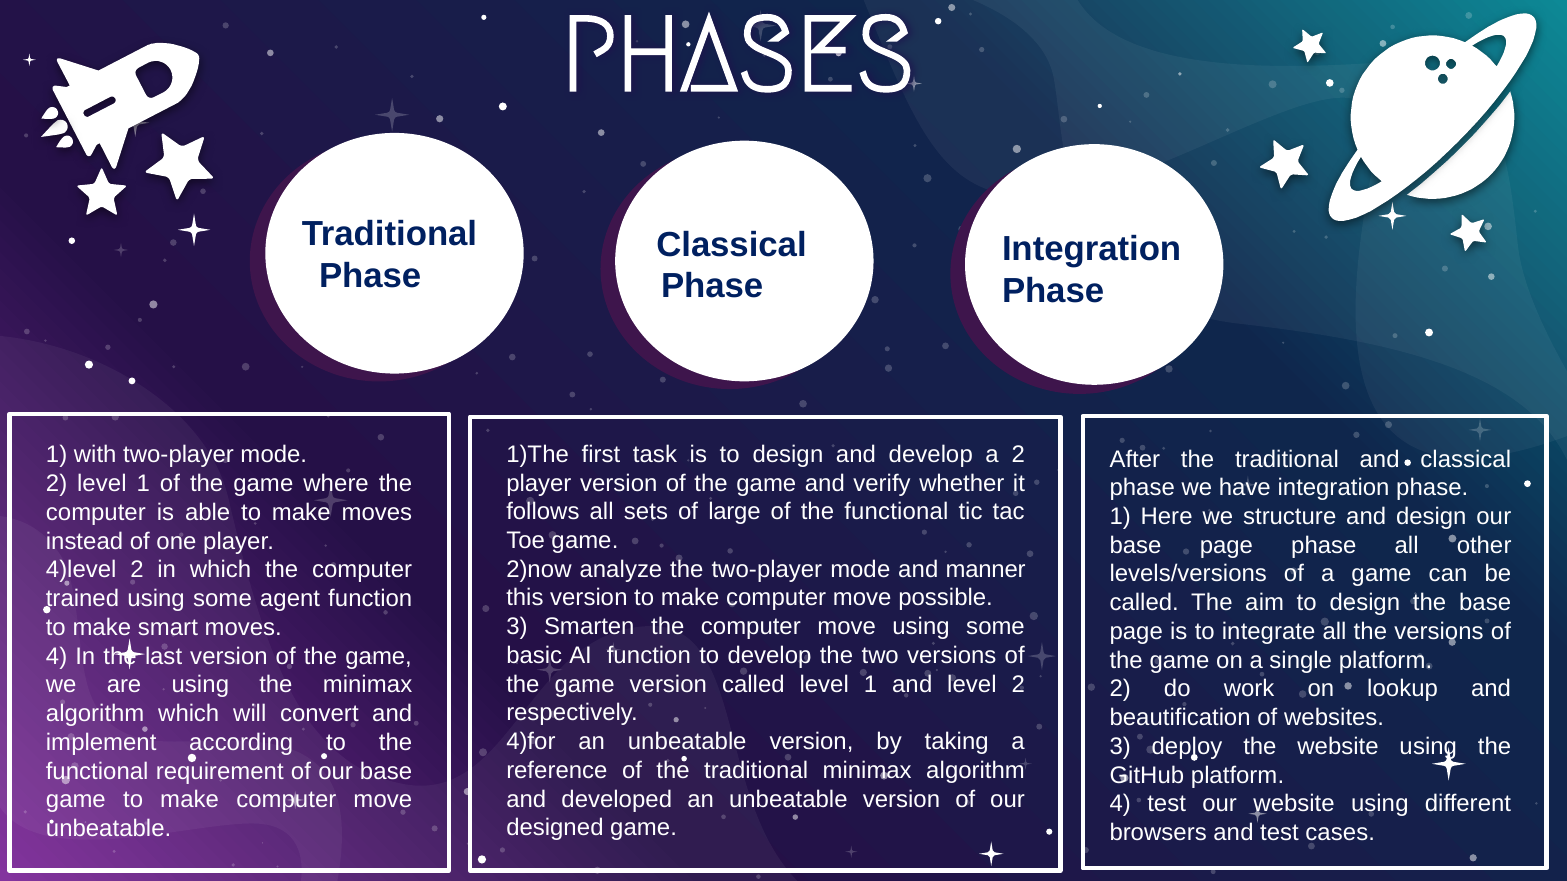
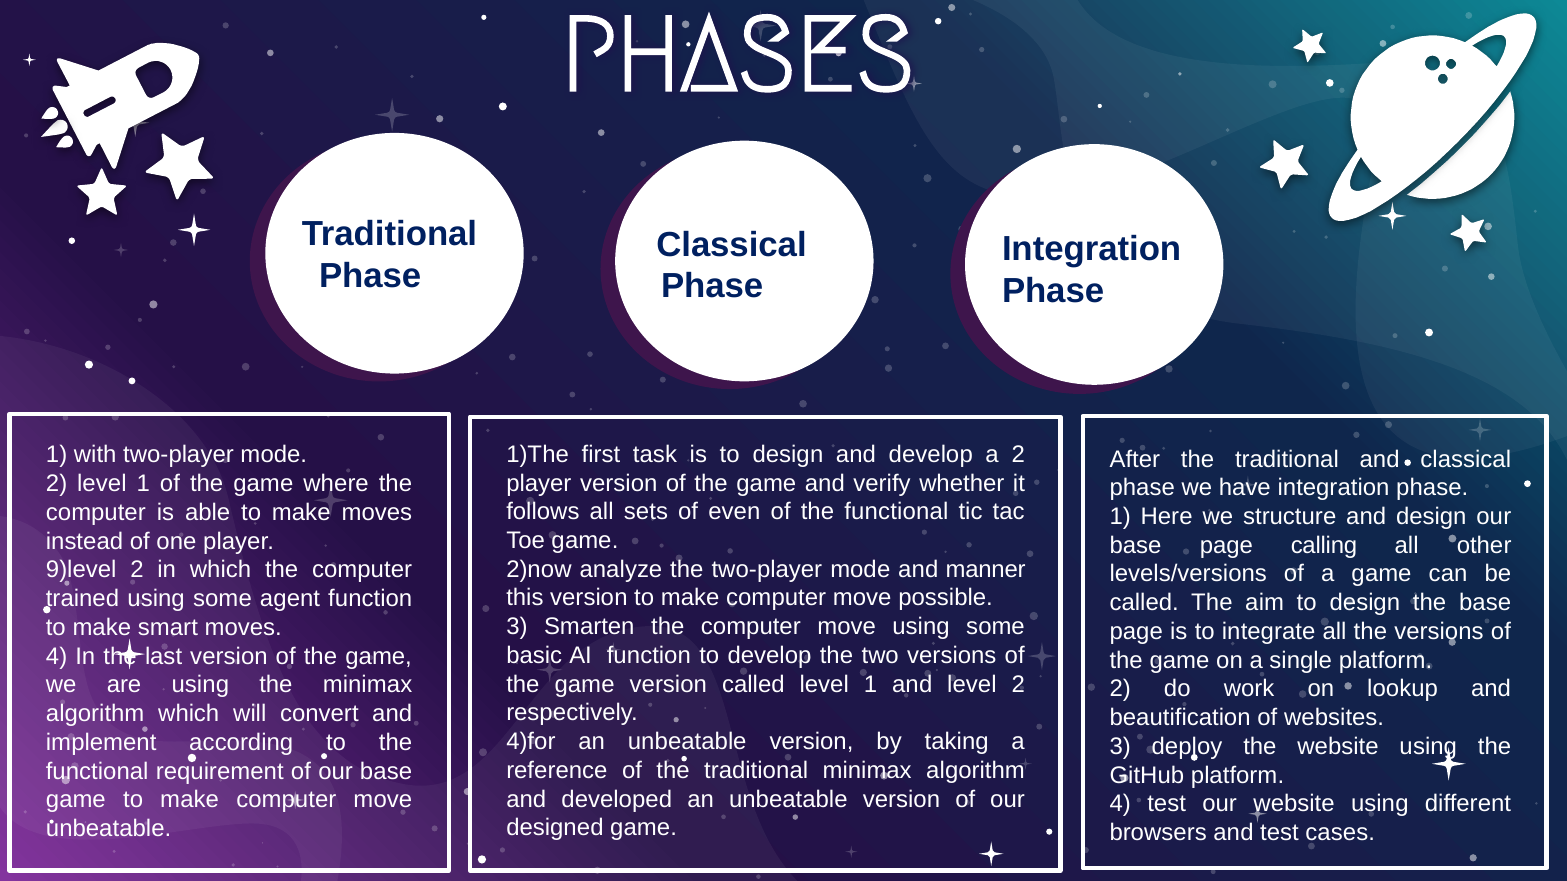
large: large -> even
page phase: phase -> calling
4)level: 4)level -> 9)level
